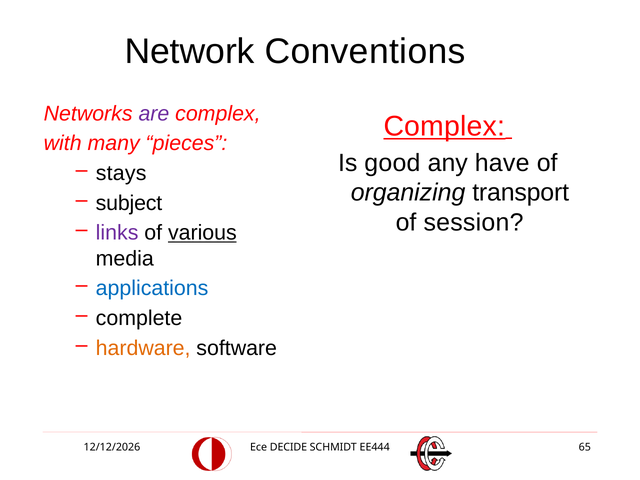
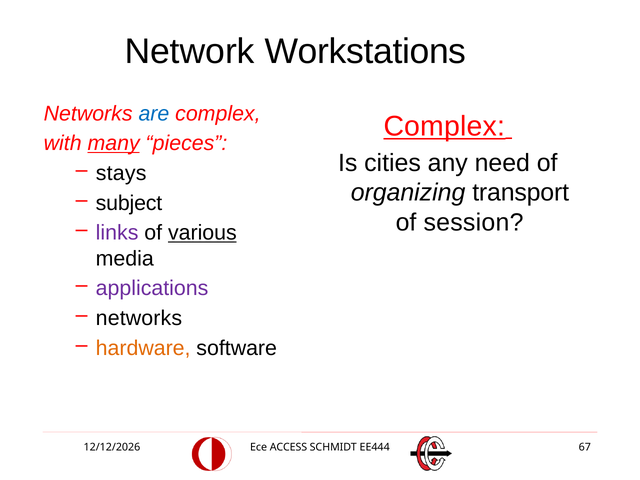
Conventions: Conventions -> Workstations
are colour: purple -> blue
many underline: none -> present
good: good -> cities
have: have -> need
applications colour: blue -> purple
complete at (139, 318): complete -> networks
DECIDE: DECIDE -> ACCESS
65: 65 -> 67
